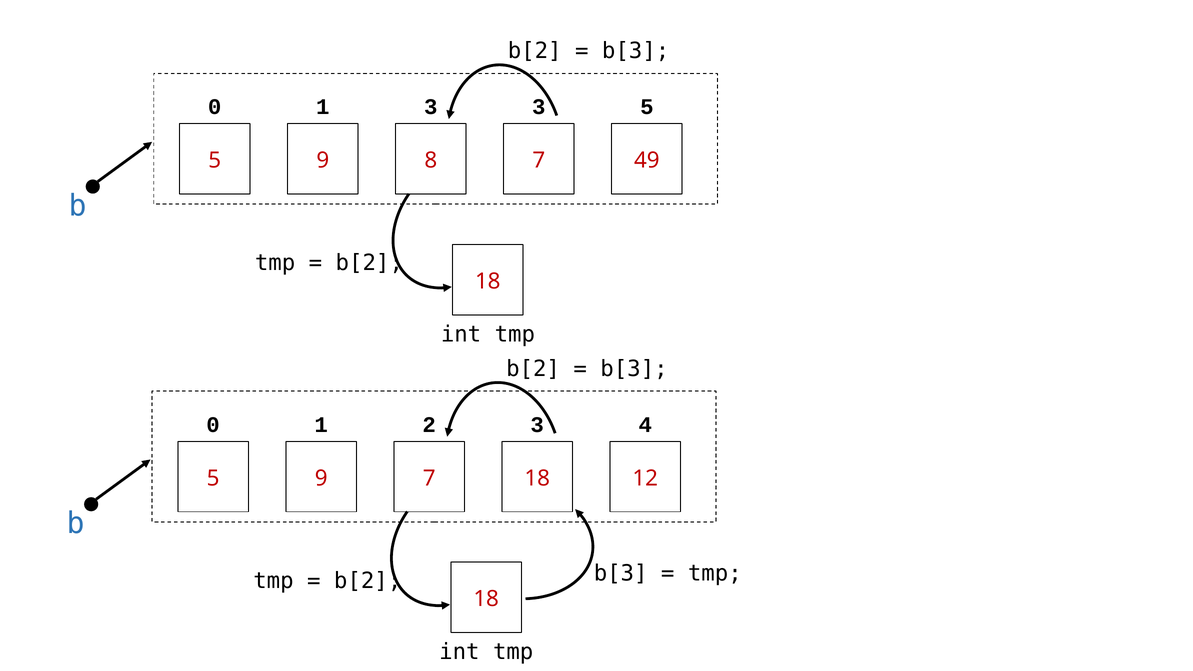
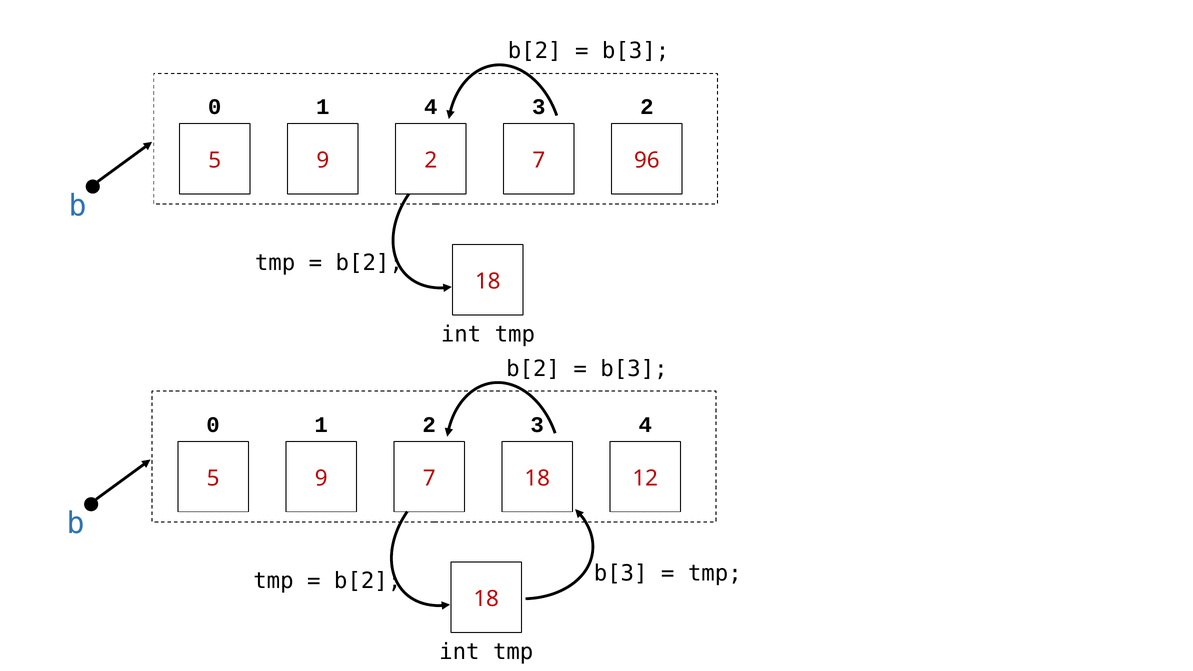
1 3: 3 -> 4
3 5: 5 -> 2
9 8: 8 -> 2
49: 49 -> 96
